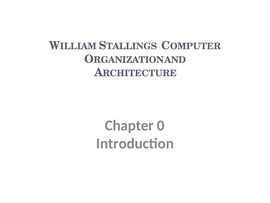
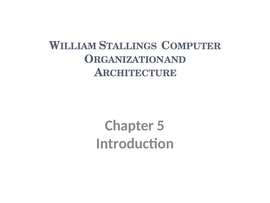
0: 0 -> 5
